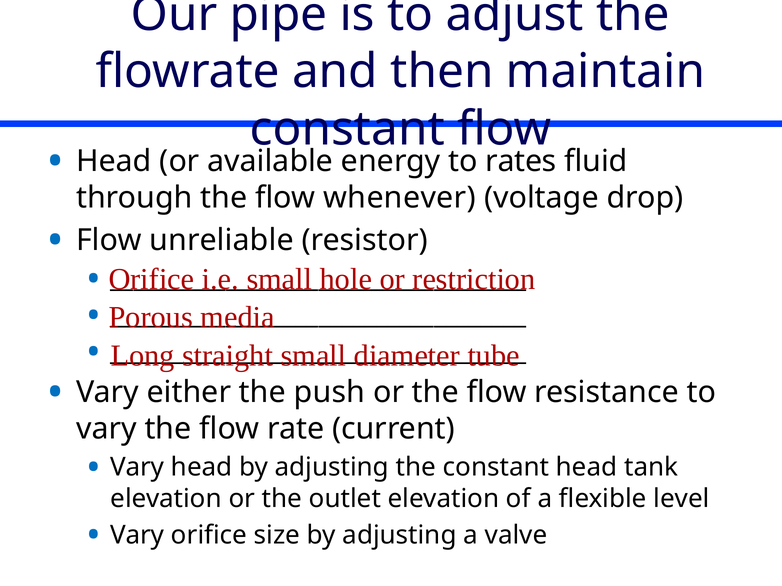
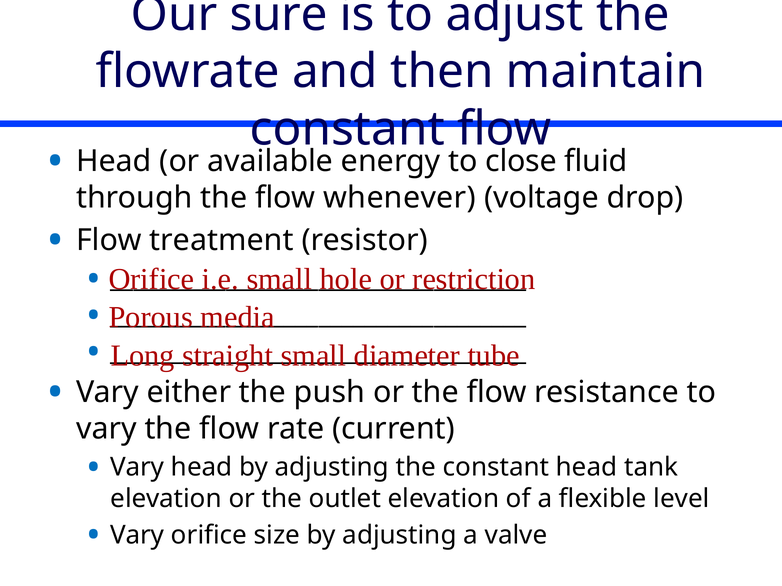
pipe: pipe -> sure
rates: rates -> close
unreliable: unreliable -> treatment
